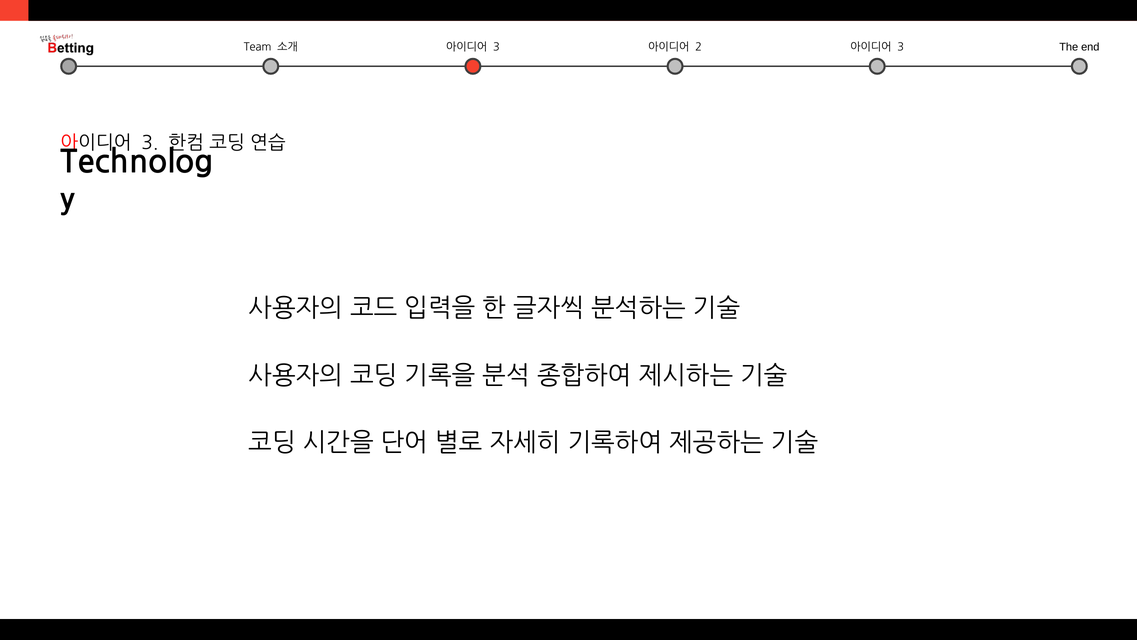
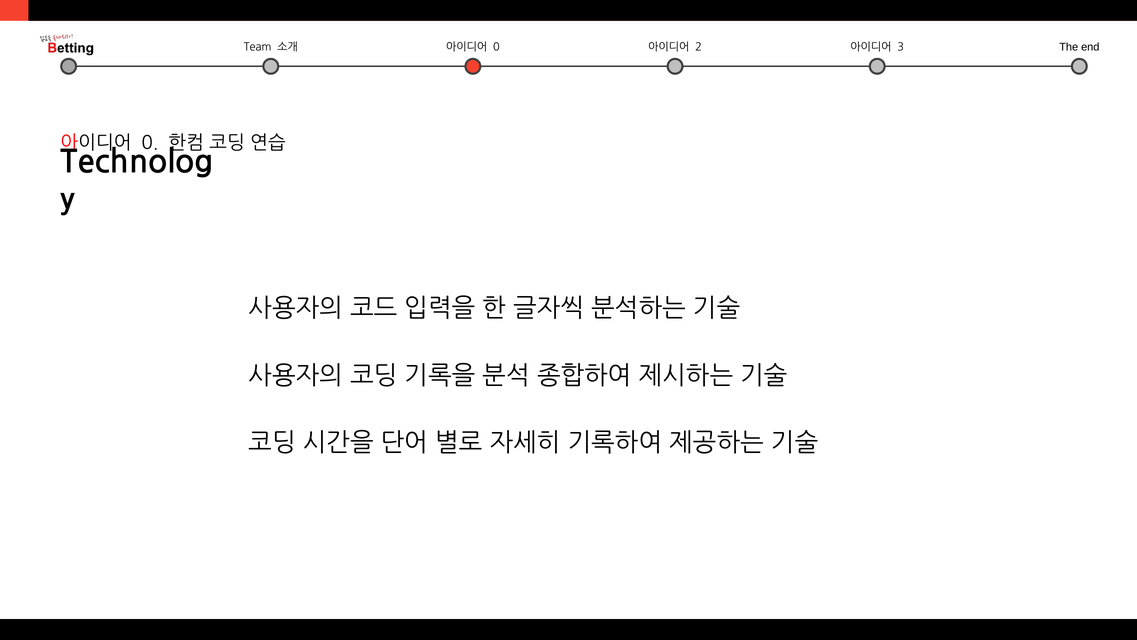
3 at (496, 47): 3 -> 0
3 at (150, 143): 3 -> 0
